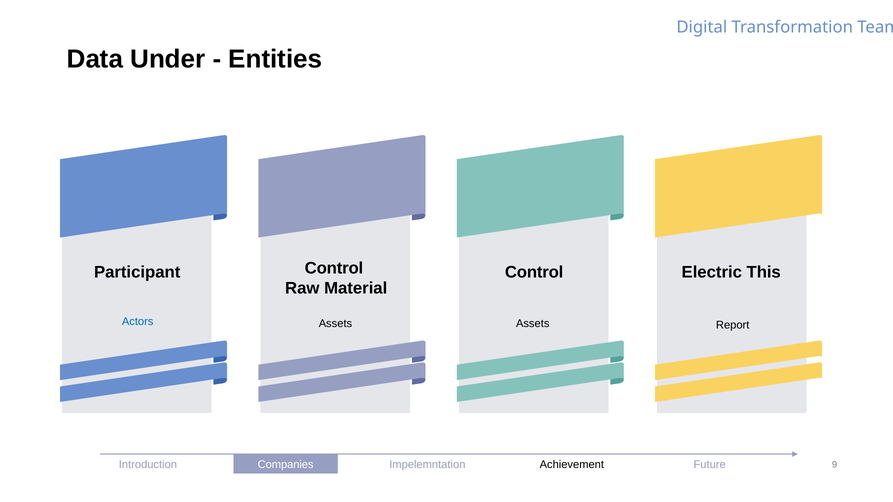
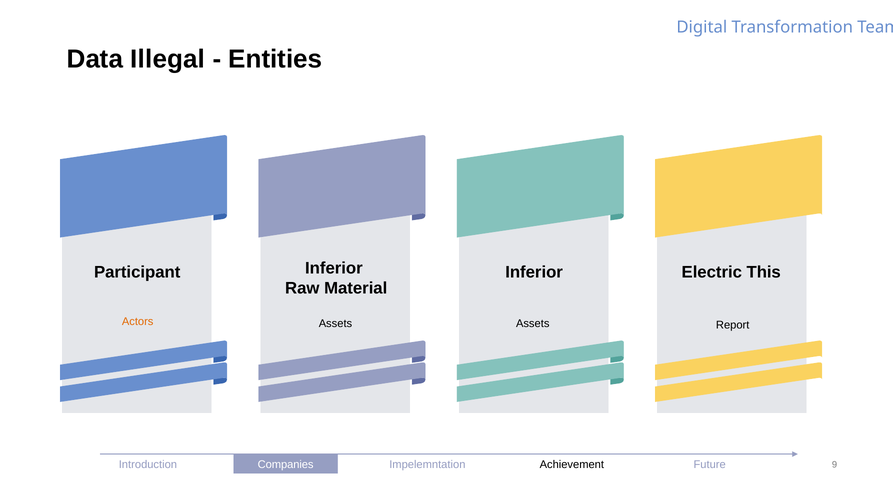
Under: Under -> Illegal
Control at (534, 272): Control -> Inferior
Participant Control: Control -> Inferior
Actors colour: blue -> orange
